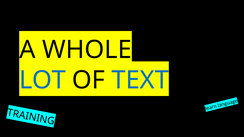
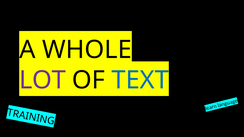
LOT colour: blue -> purple
